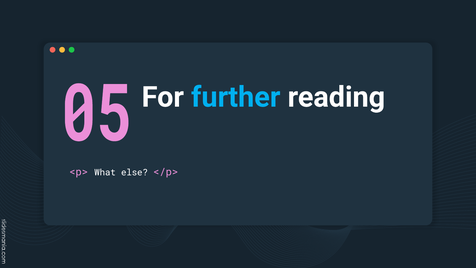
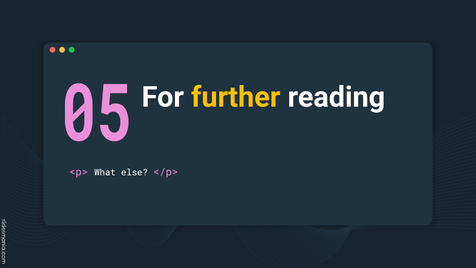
further colour: light blue -> yellow
